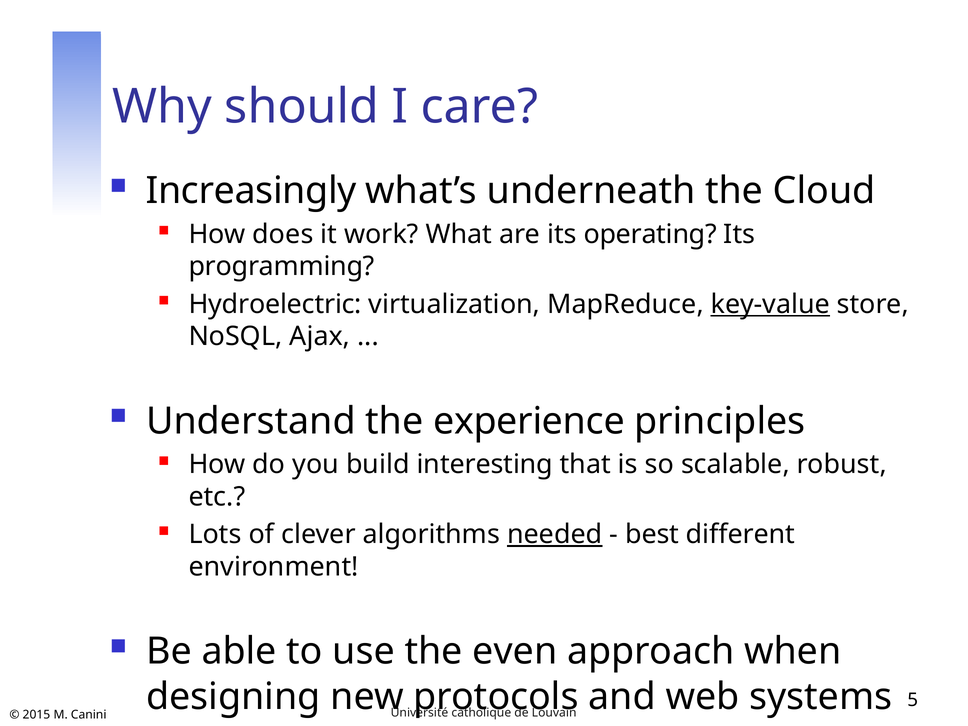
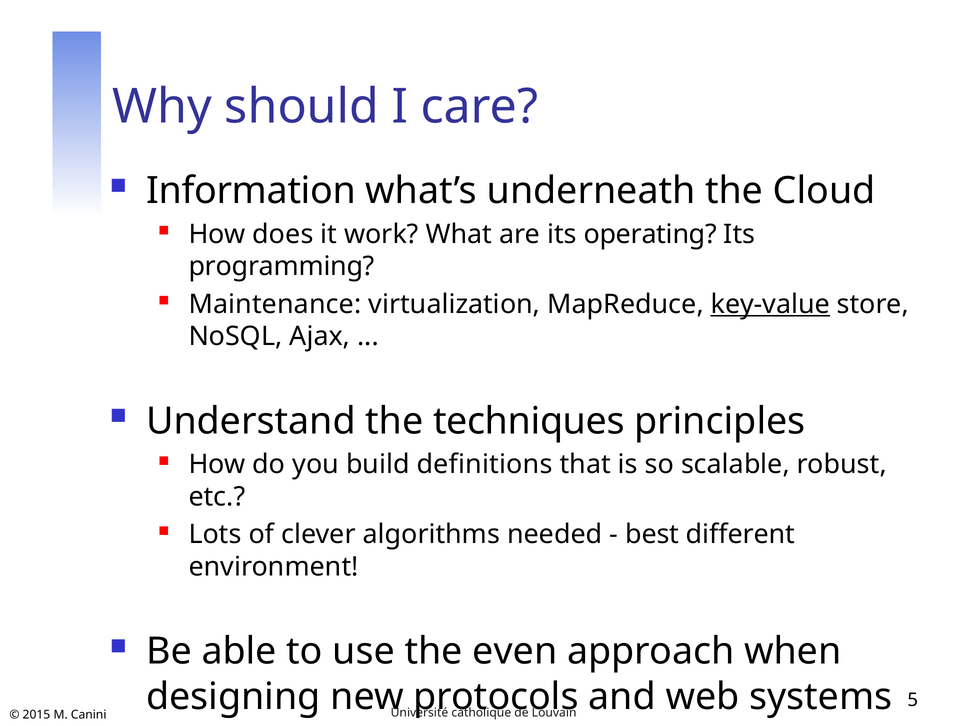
Increasingly: Increasingly -> Information
Hydroelectric: Hydroelectric -> Maintenance
experience: experience -> techniques
interesting: interesting -> definitions
needed underline: present -> none
